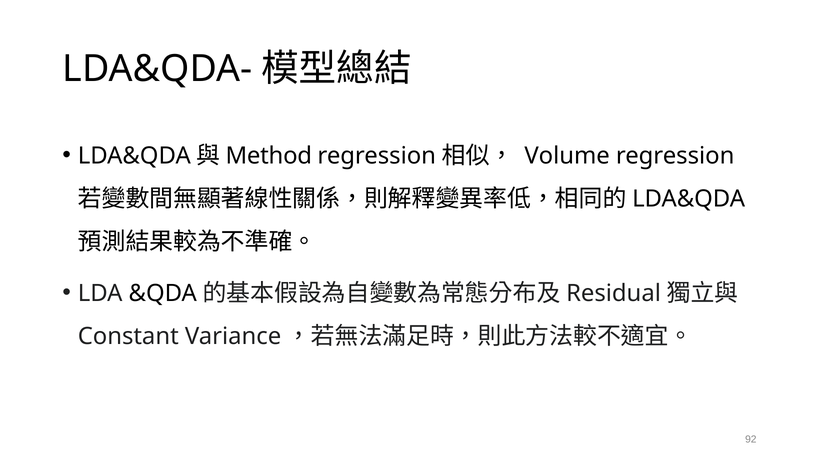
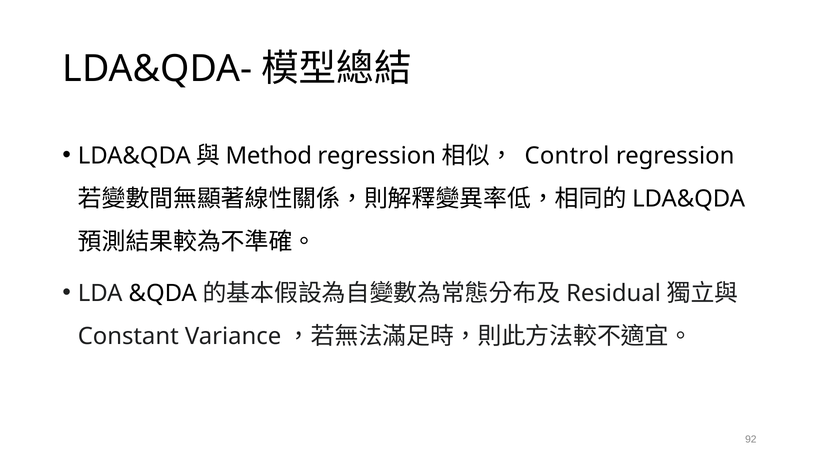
Volume: Volume -> Control
